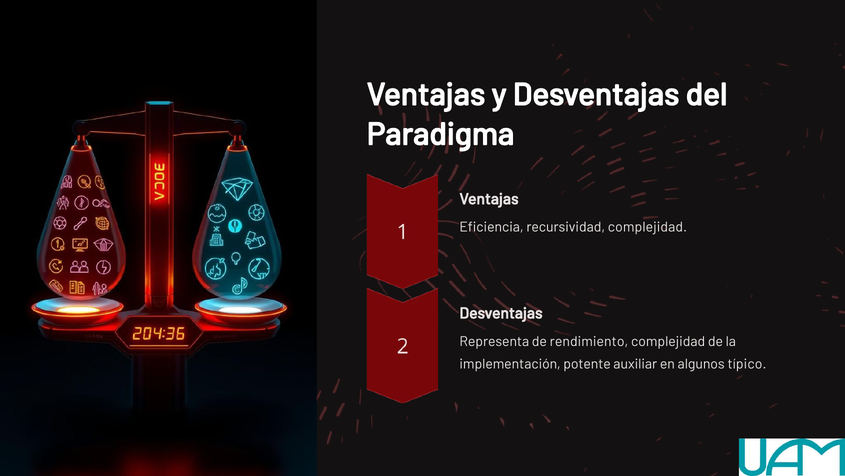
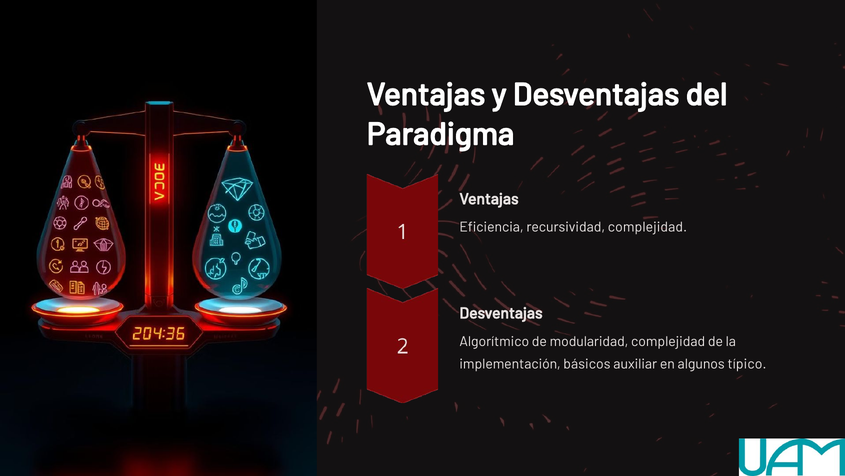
Representa: Representa -> Algorítmico
rendimiento: rendimiento -> modularidad
potente: potente -> básicos
